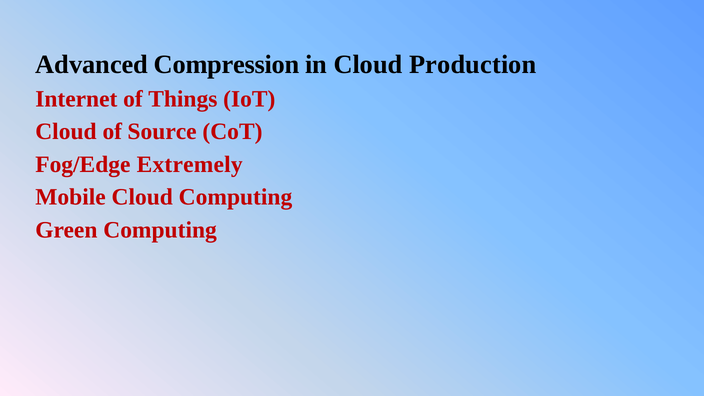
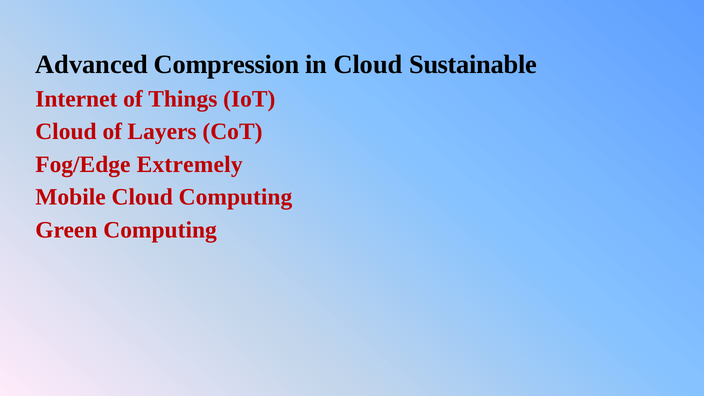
Production: Production -> Sustainable
Source: Source -> Layers
